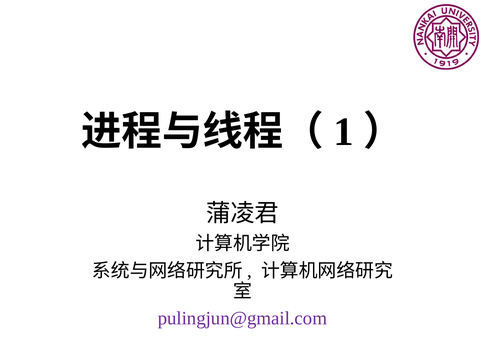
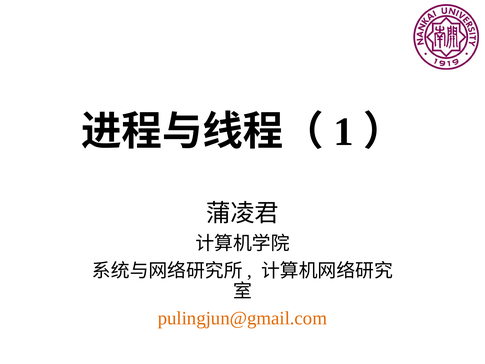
pulingjun@gmail.com colour: purple -> orange
